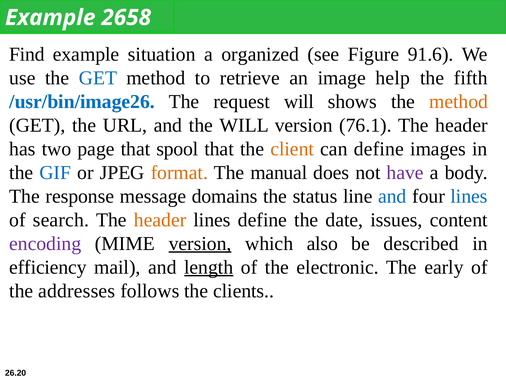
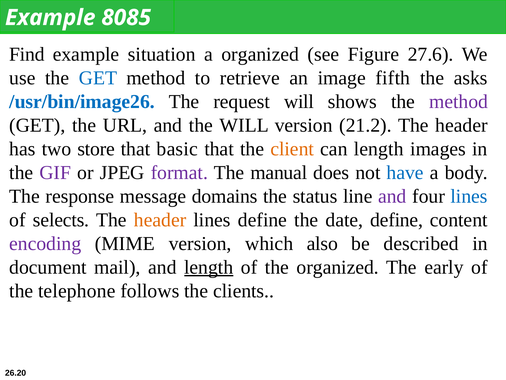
2658: 2658 -> 8085
91.6: 91.6 -> 27.6
help: help -> fifth
fifth: fifth -> asks
method at (459, 102) colour: orange -> purple
76.1: 76.1 -> 21.2
page: page -> store
spool: spool -> basic
can define: define -> length
GIF colour: blue -> purple
format colour: orange -> purple
have colour: purple -> blue
and at (392, 196) colour: blue -> purple
search: search -> selects
date issues: issues -> define
version at (200, 243) underline: present -> none
efficiency: efficiency -> document
the electronic: electronic -> organized
addresses: addresses -> telephone
